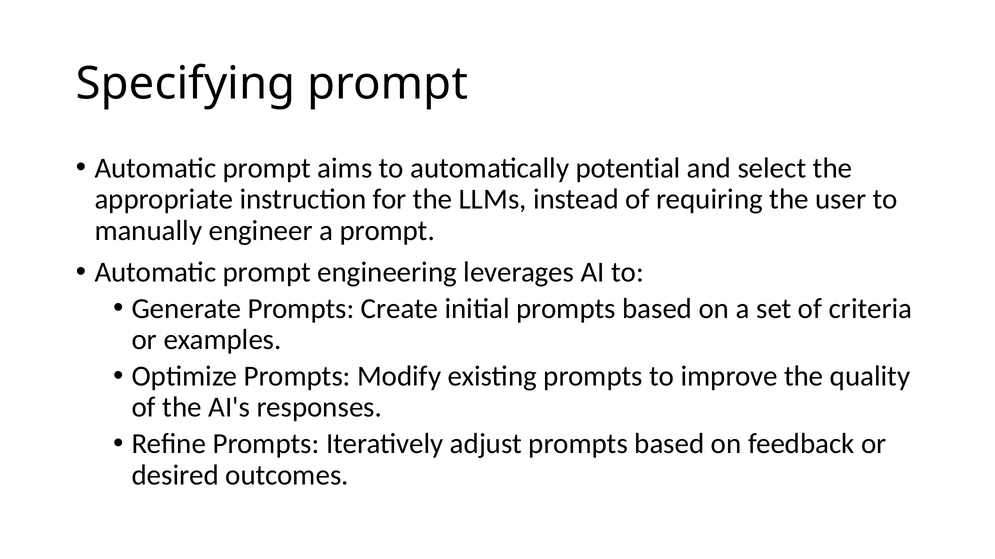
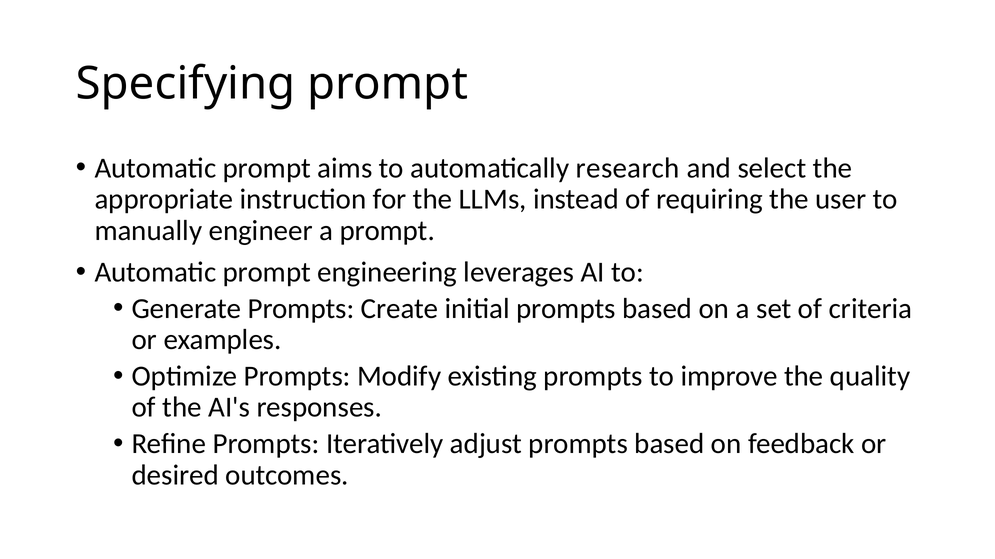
potential: potential -> research
